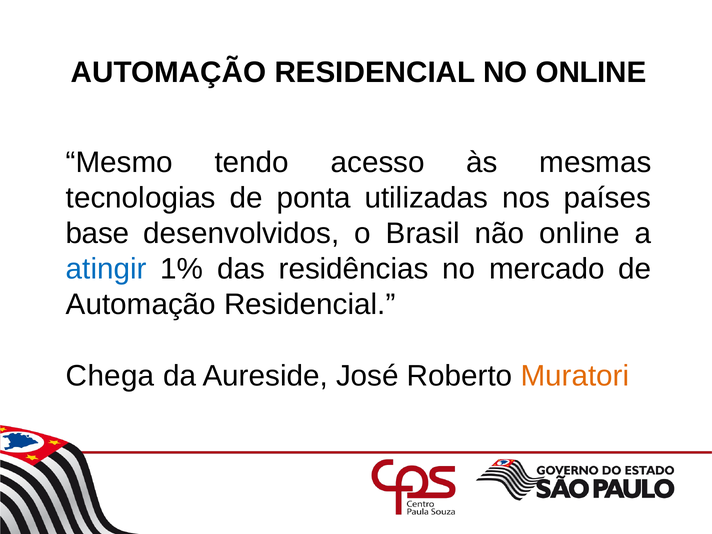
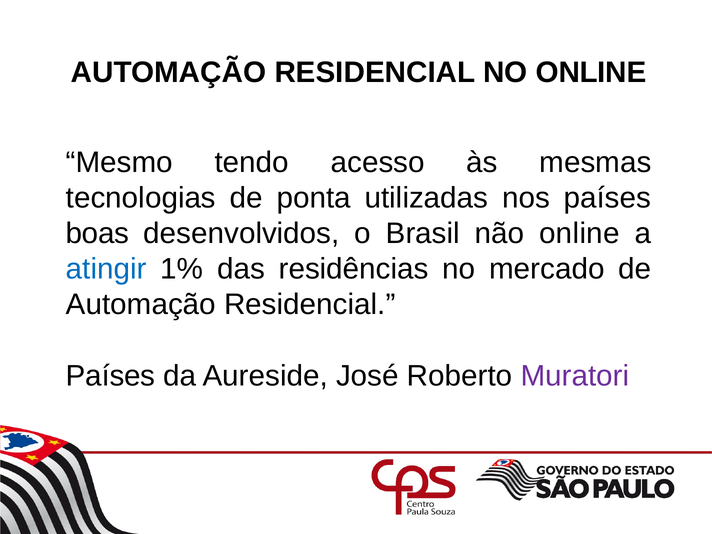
base: base -> boas
Chega at (110, 376): Chega -> Países
Muratori colour: orange -> purple
